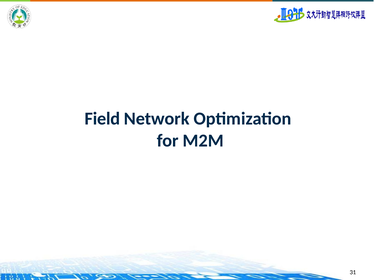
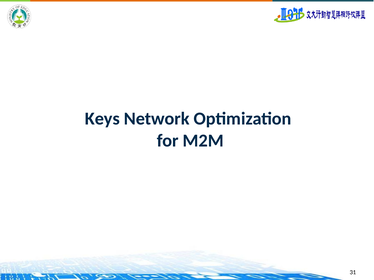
Field: Field -> Keys
